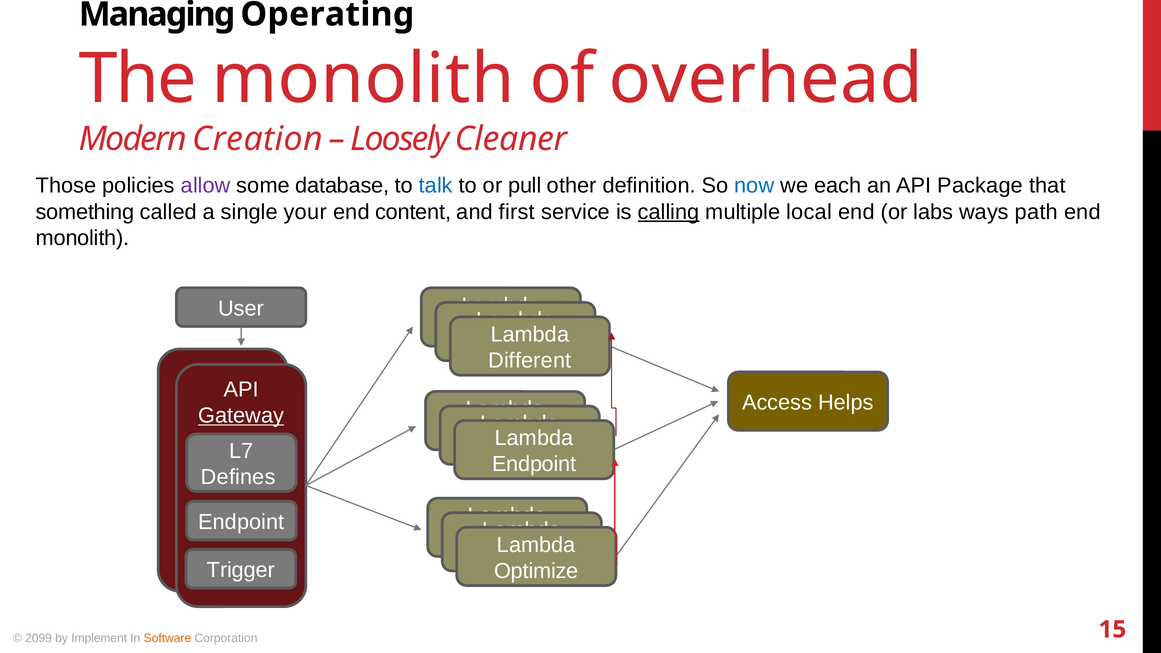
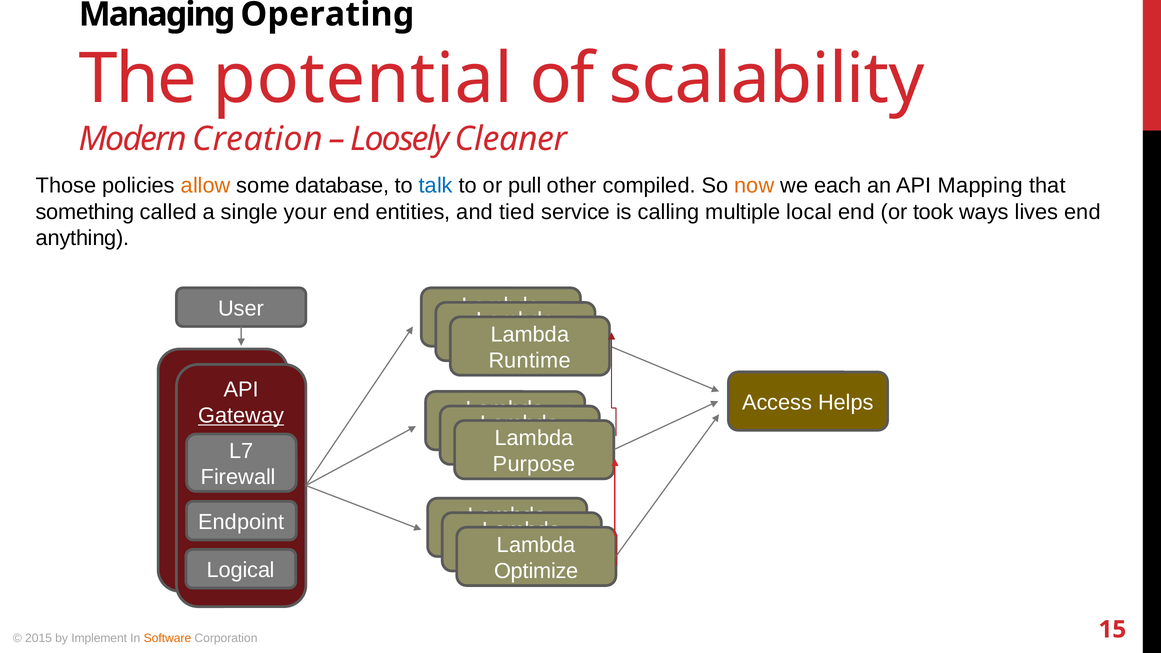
The monolith: monolith -> potential
overhead: overhead -> scalability
allow colour: purple -> orange
definition: definition -> compiled
now colour: blue -> orange
Package: Package -> Mapping
content: content -> entities
first: first -> tied
calling underline: present -> none
labs: labs -> took
path: path -> lives
monolith at (83, 238): monolith -> anything
Different: Different -> Runtime
Endpoint at (534, 464): Endpoint -> Purpose
Defines: Defines -> Firewall
Trigger: Trigger -> Logical
2099: 2099 -> 2015
